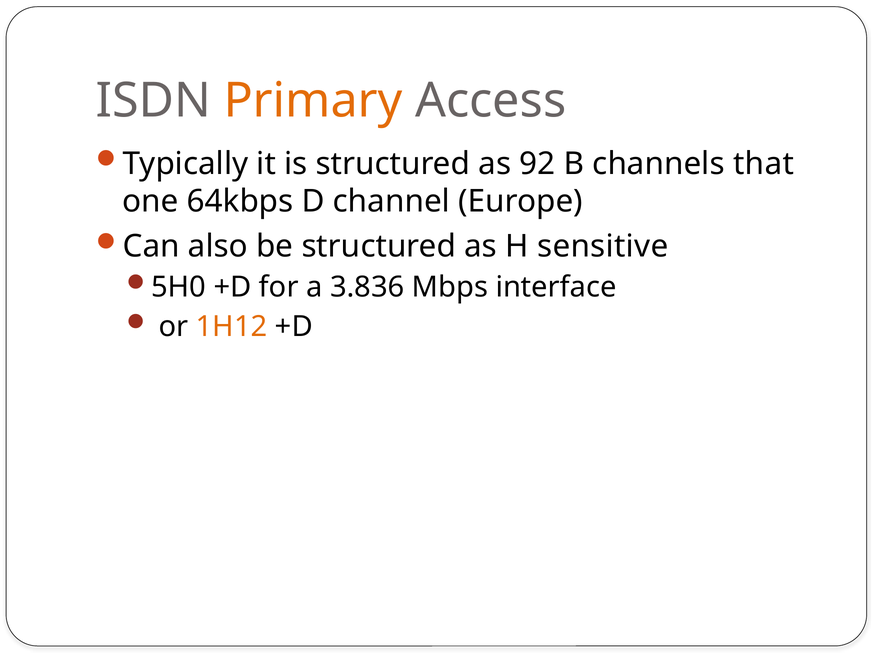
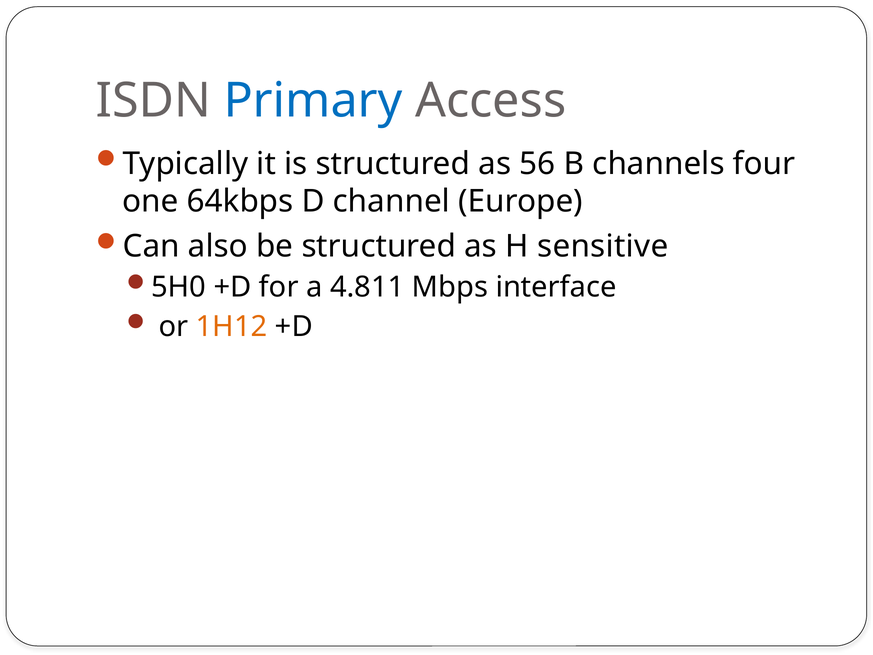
Primary colour: orange -> blue
92: 92 -> 56
that: that -> four
3.836: 3.836 -> 4.811
